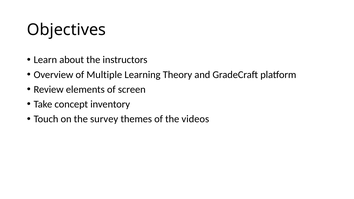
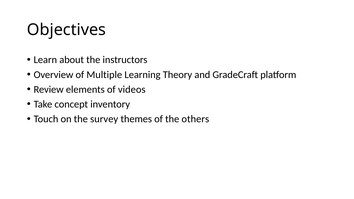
screen: screen -> videos
videos: videos -> others
